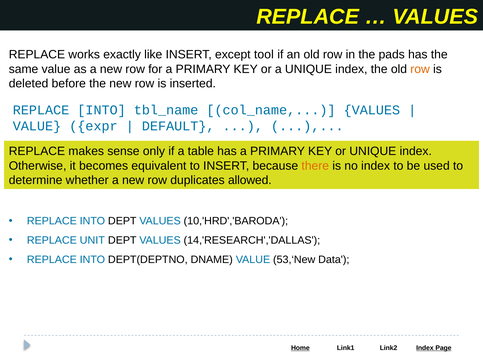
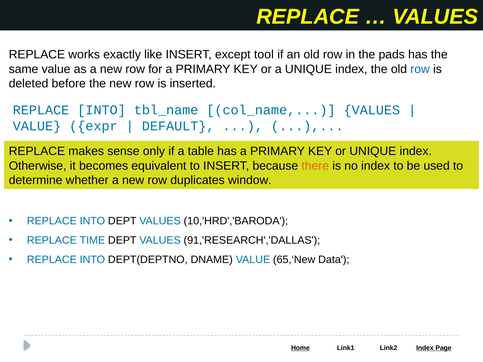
row at (420, 69) colour: orange -> blue
allowed: allowed -> window
UNIT: UNIT -> TIME
14,'RESEARCH','DALLAS: 14,'RESEARCH','DALLAS -> 91,'RESEARCH','DALLAS
53,‘New: 53,‘New -> 65,‘New
